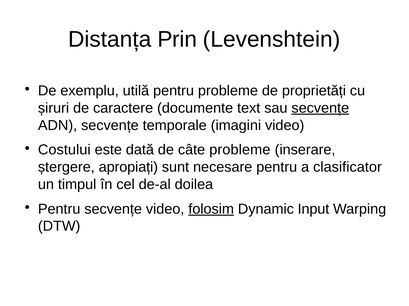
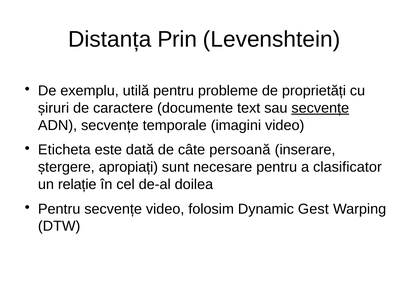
Costului: Costului -> Eticheta
câte probleme: probleme -> persoană
timpul: timpul -> relație
folosim underline: present -> none
Input: Input -> Gest
